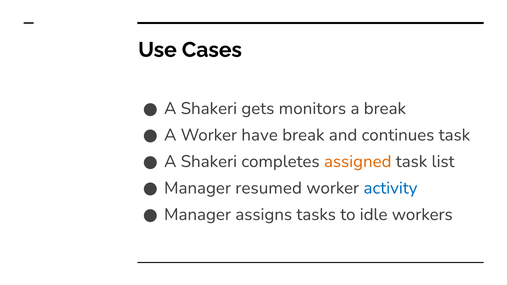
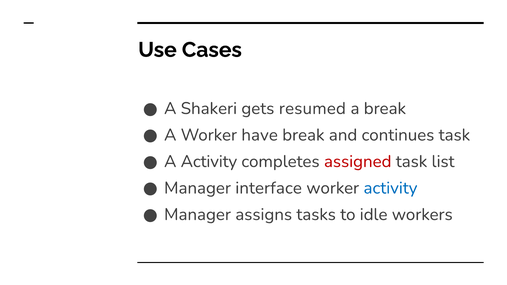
monitors: monitors -> resumed
Shakeri at (209, 162): Shakeri -> Activity
assigned colour: orange -> red
resumed: resumed -> interface
